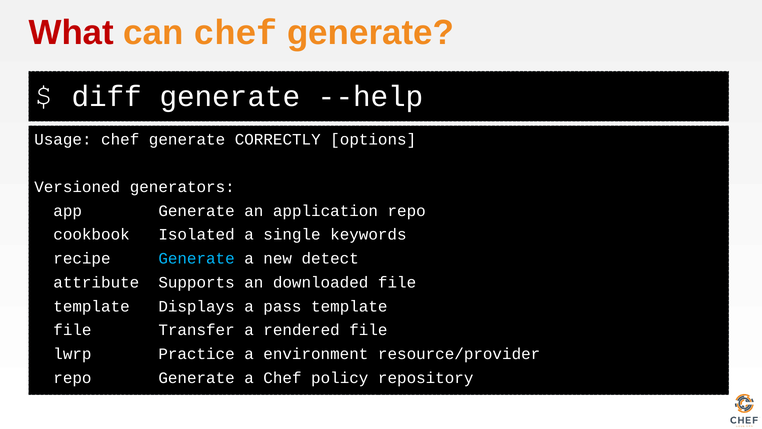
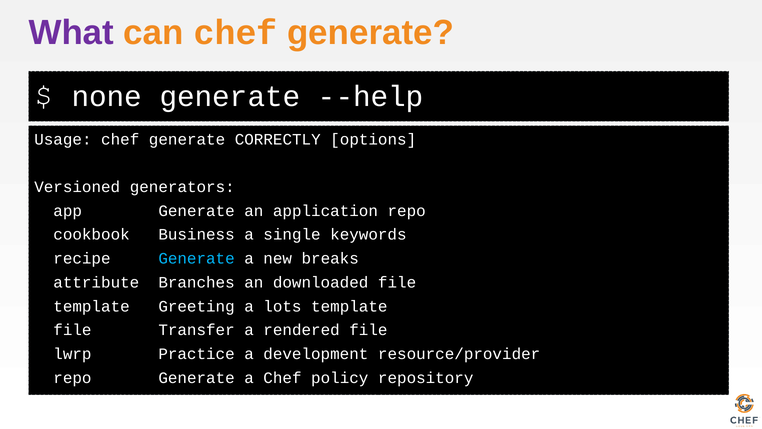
What colour: red -> purple
diff: diff -> none
Isolated: Isolated -> Business
detect: detect -> breaks
Supports: Supports -> Branches
Displays: Displays -> Greeting
pass: pass -> lots
environment: environment -> development
